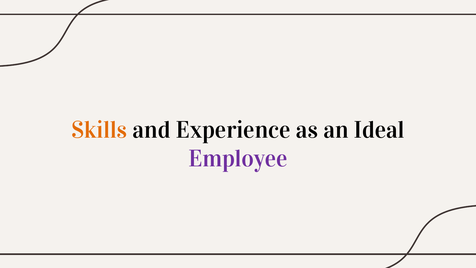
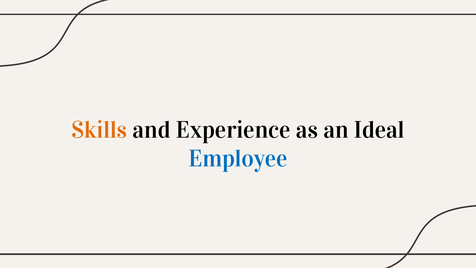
Employee colour: purple -> blue
